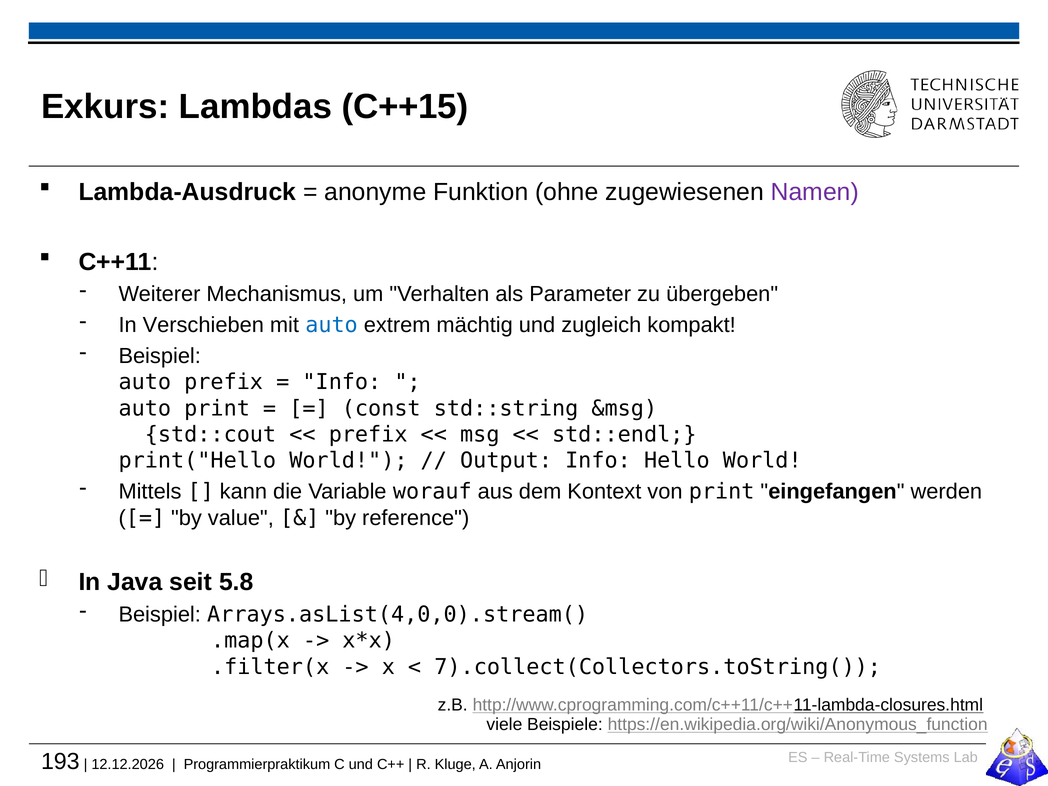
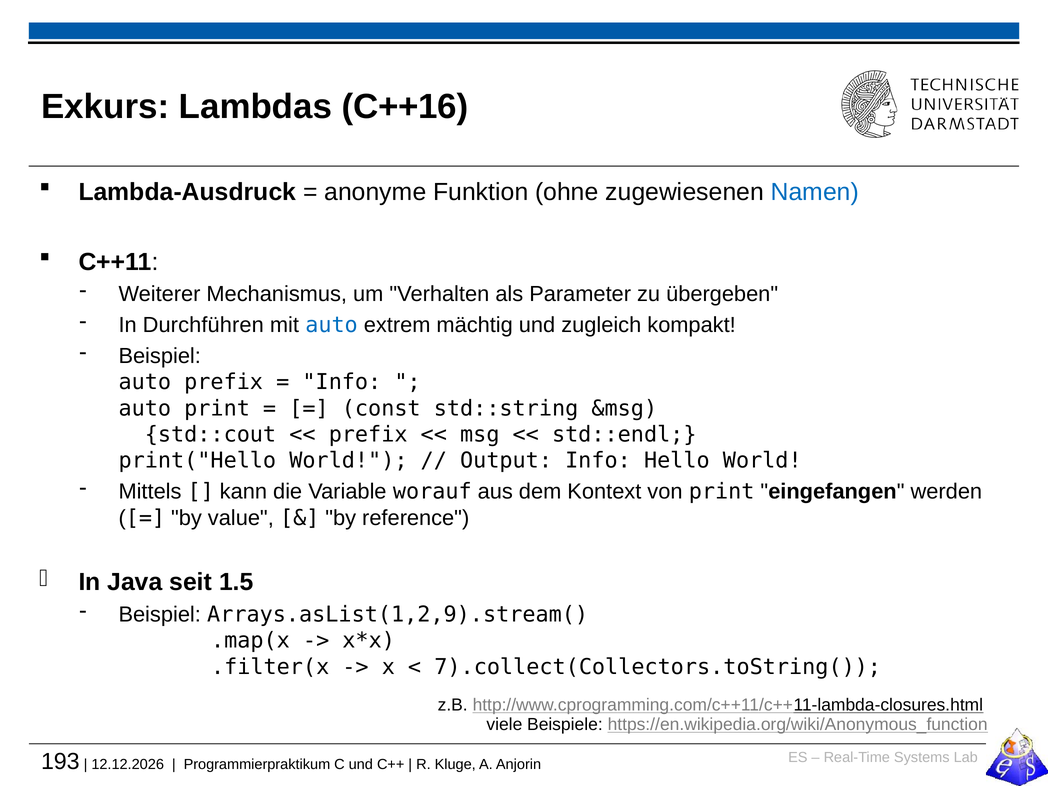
C++15: C++15 -> C++16
Namen colour: purple -> blue
Verschieben: Verschieben -> Durchführen
5.8: 5.8 -> 1.5
Arrays.asList(4,0,0).stream(: Arrays.asList(4,0,0).stream( -> Arrays.asList(1,2,9).stream(
